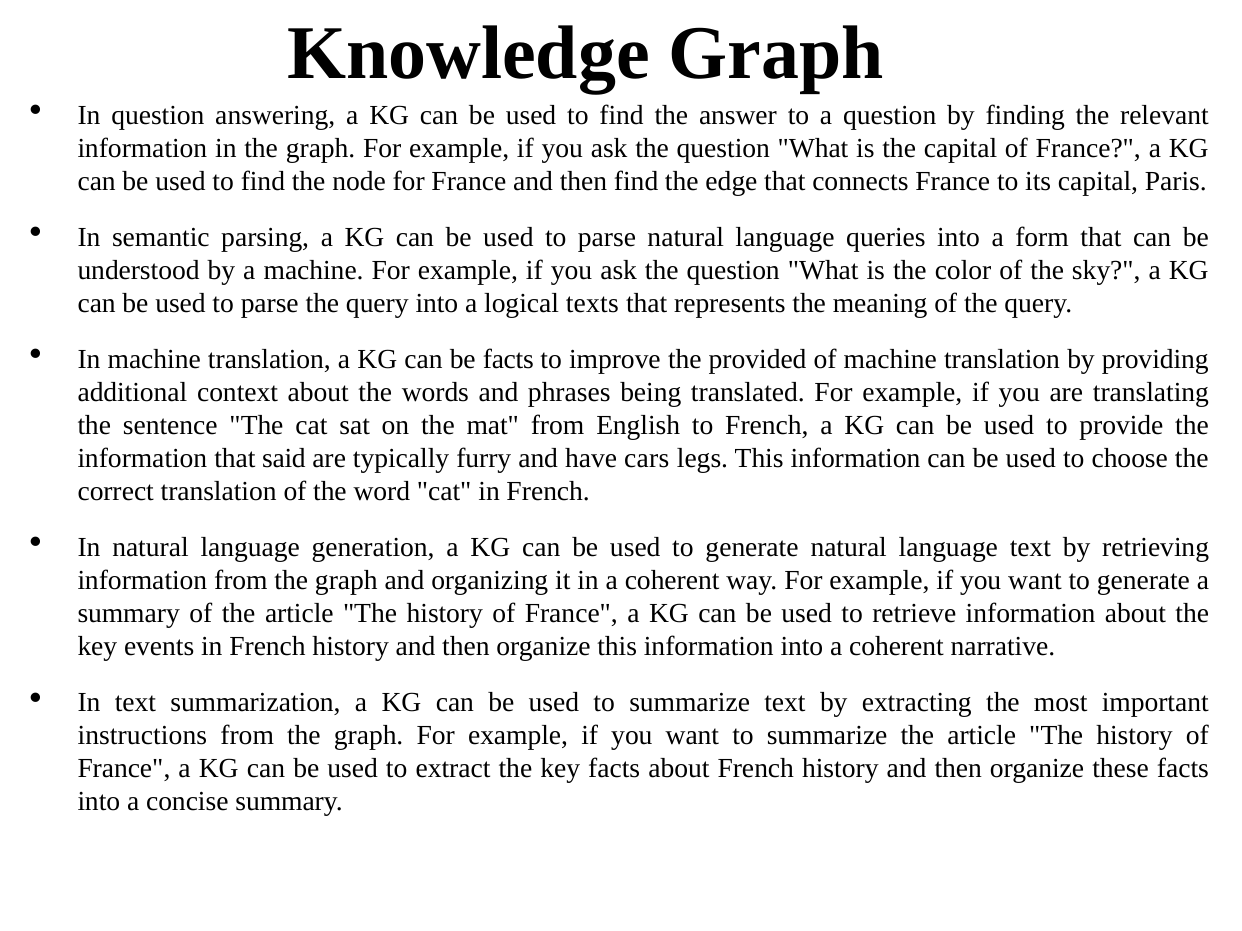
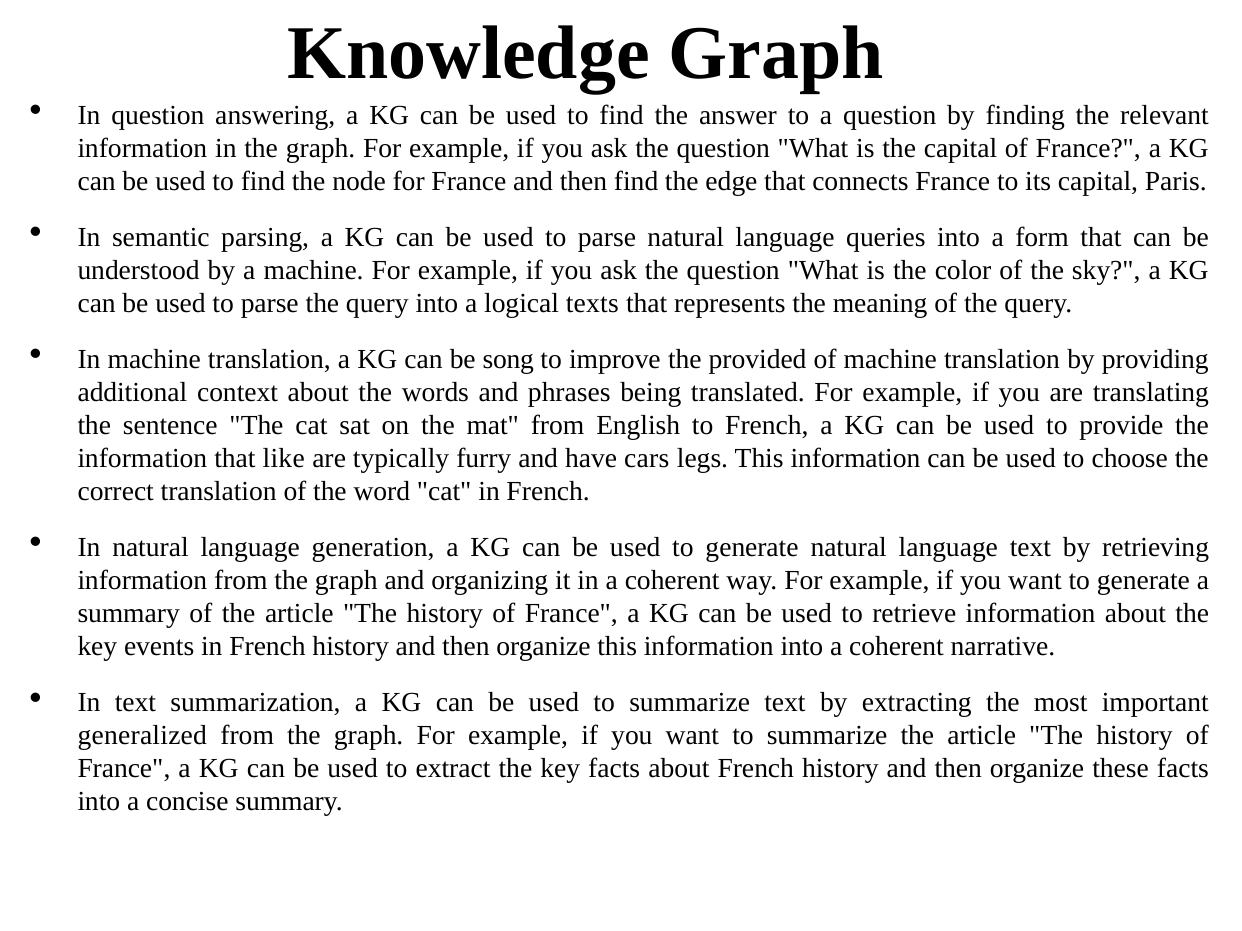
be facts: facts -> song
said: said -> like
instructions: instructions -> generalized
